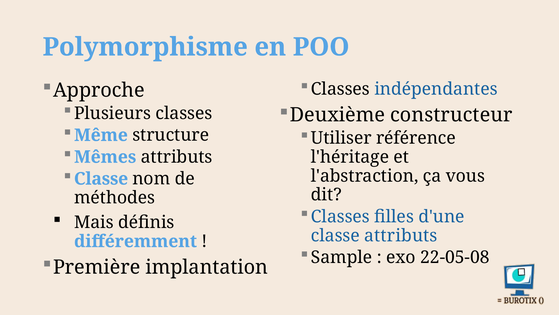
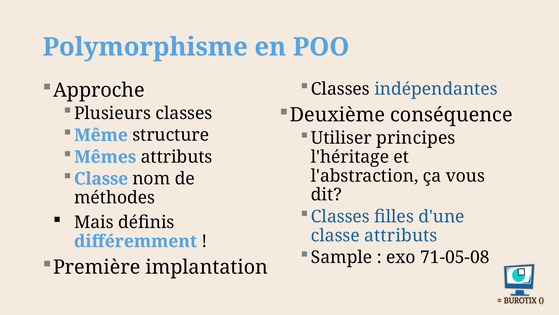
constructeur: constructeur -> conséquence
référence: référence -> principes
22-05-08: 22-05-08 -> 71-05-08
